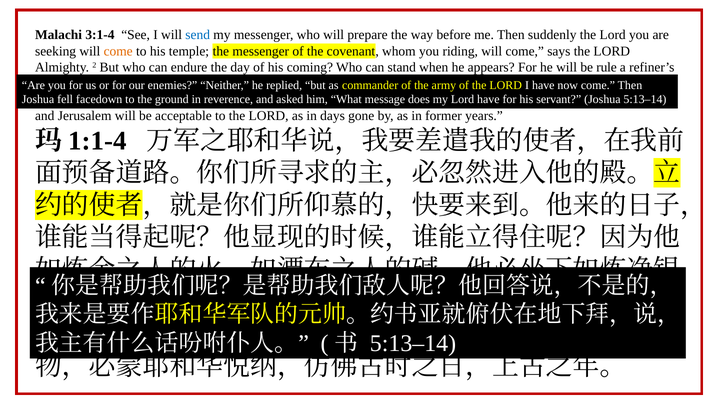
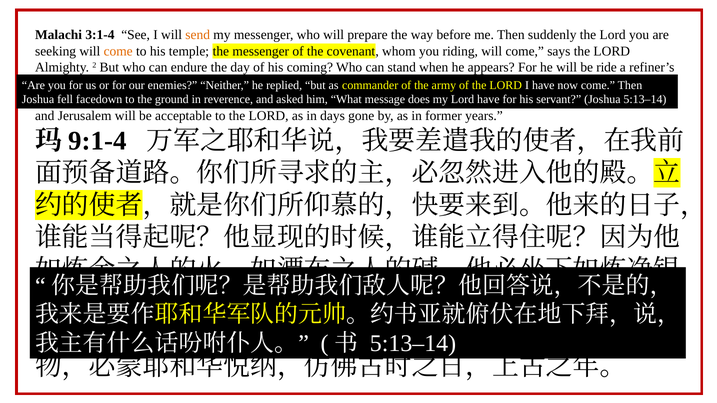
send colour: blue -> orange
rule: rule -> ride
1:1-4: 1:1-4 -> 9:1-4
